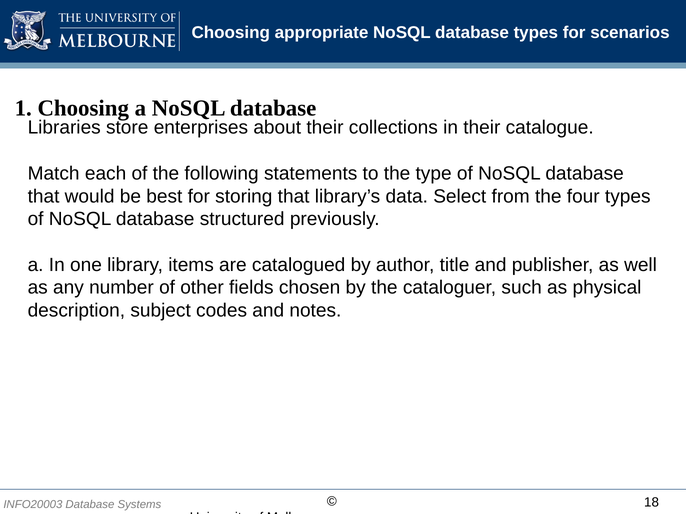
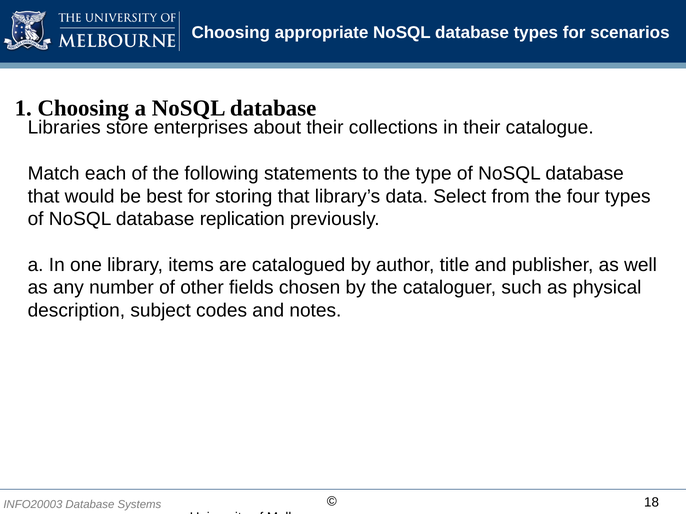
structured: structured -> replication
